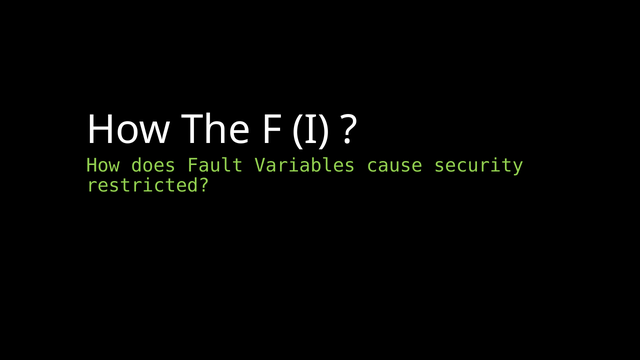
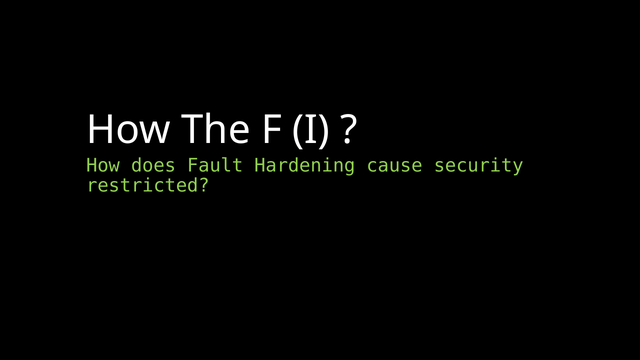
Variables: Variables -> Hardening
